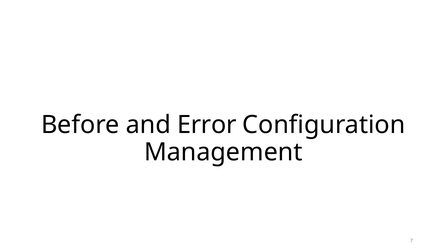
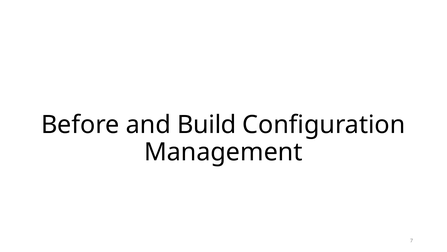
Error: Error -> Build
